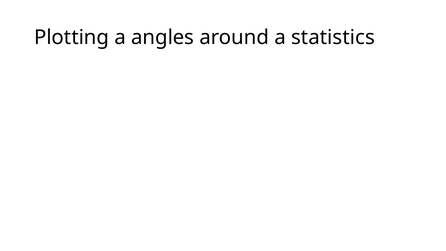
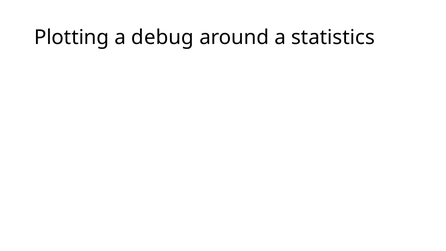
angles: angles -> debug
